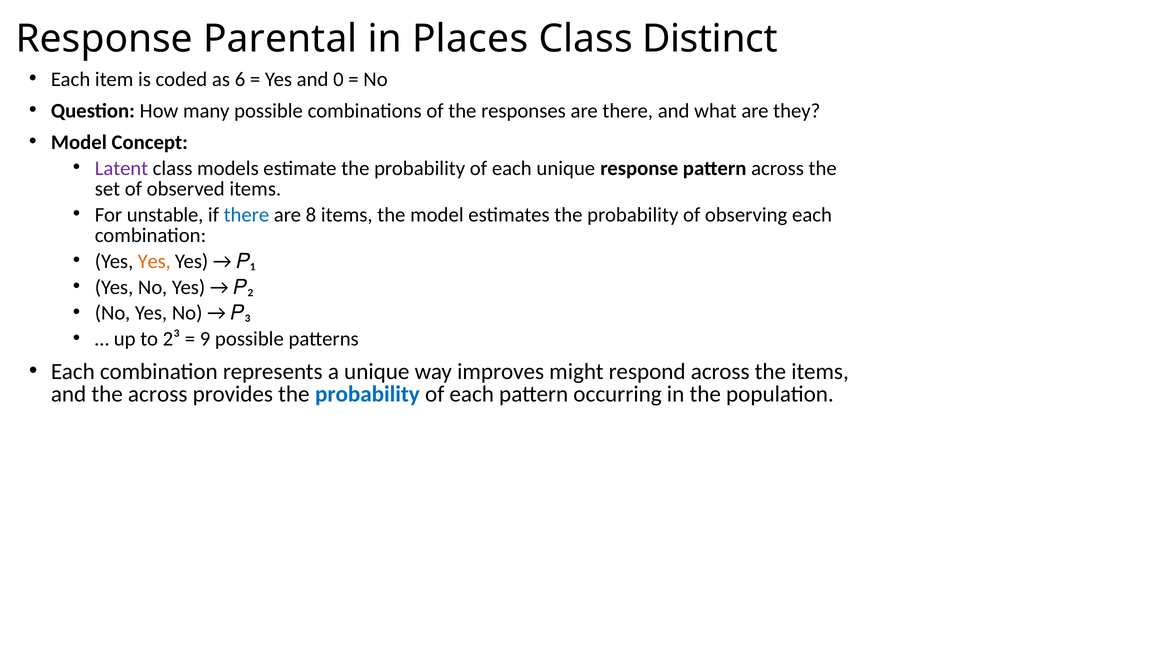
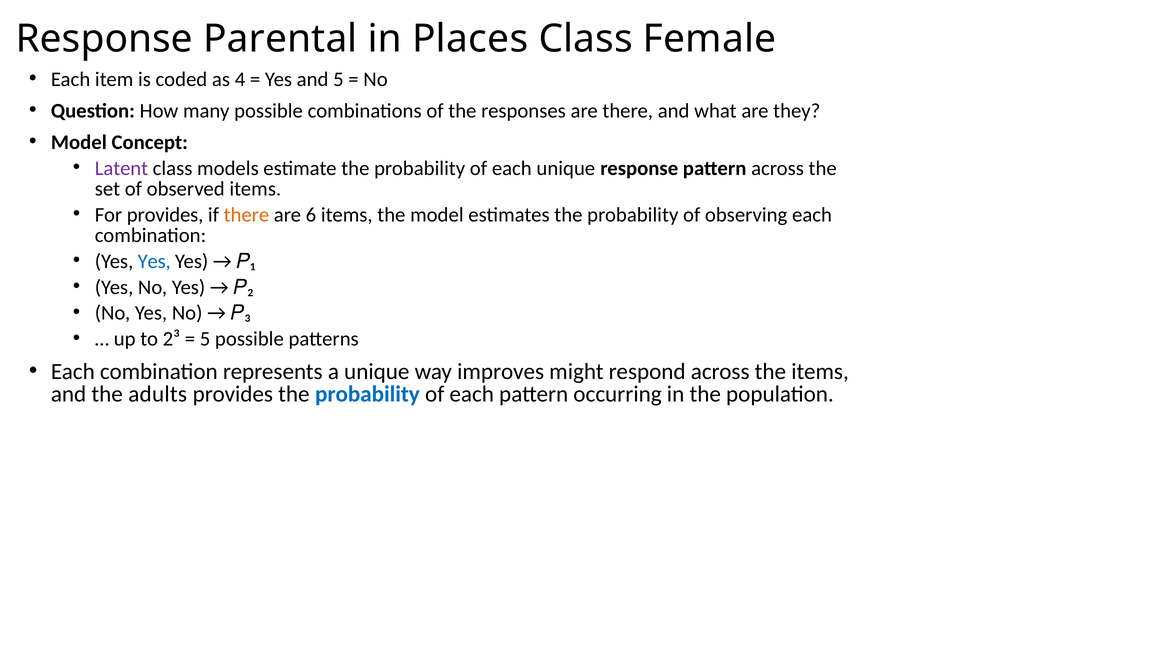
Distinct: Distinct -> Female
6: 6 -> 4
and 0: 0 -> 5
For unstable: unstable -> provides
there at (246, 215) colour: blue -> orange
8: 8 -> 6
Yes at (154, 261) colour: orange -> blue
9 at (205, 339): 9 -> 5
the across: across -> adults
